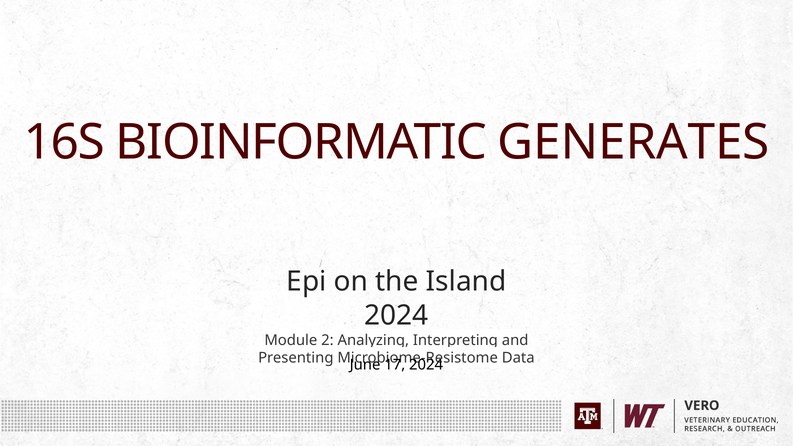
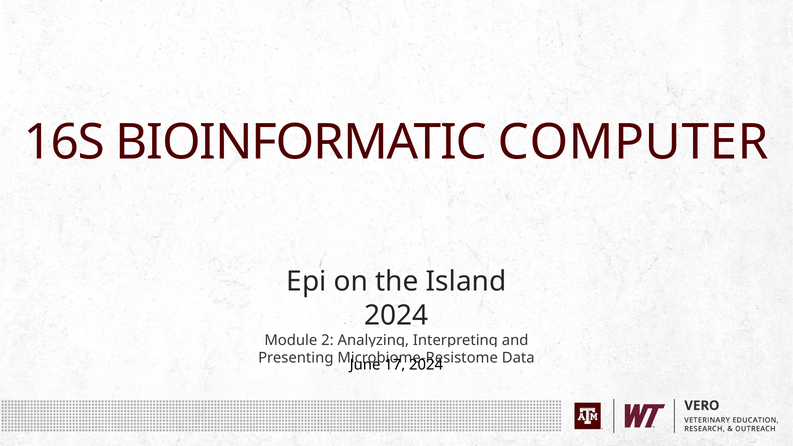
GENERATES: GENERATES -> COMPUTER
